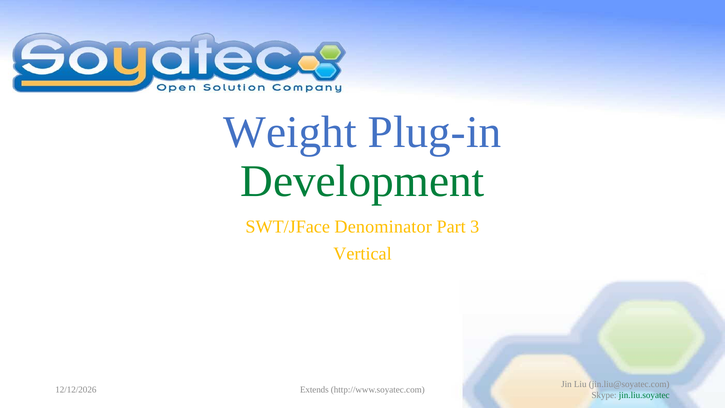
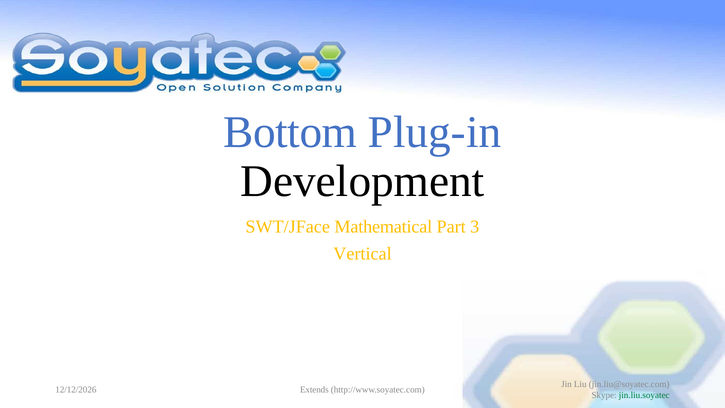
Weight: Weight -> Bottom
Development colour: green -> black
Denominator: Denominator -> Mathematical
